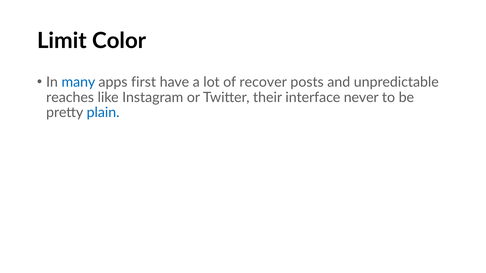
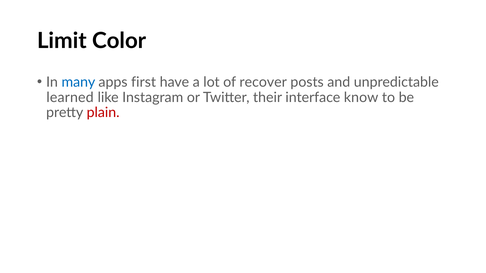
reaches: reaches -> learned
never: never -> know
plain colour: blue -> red
